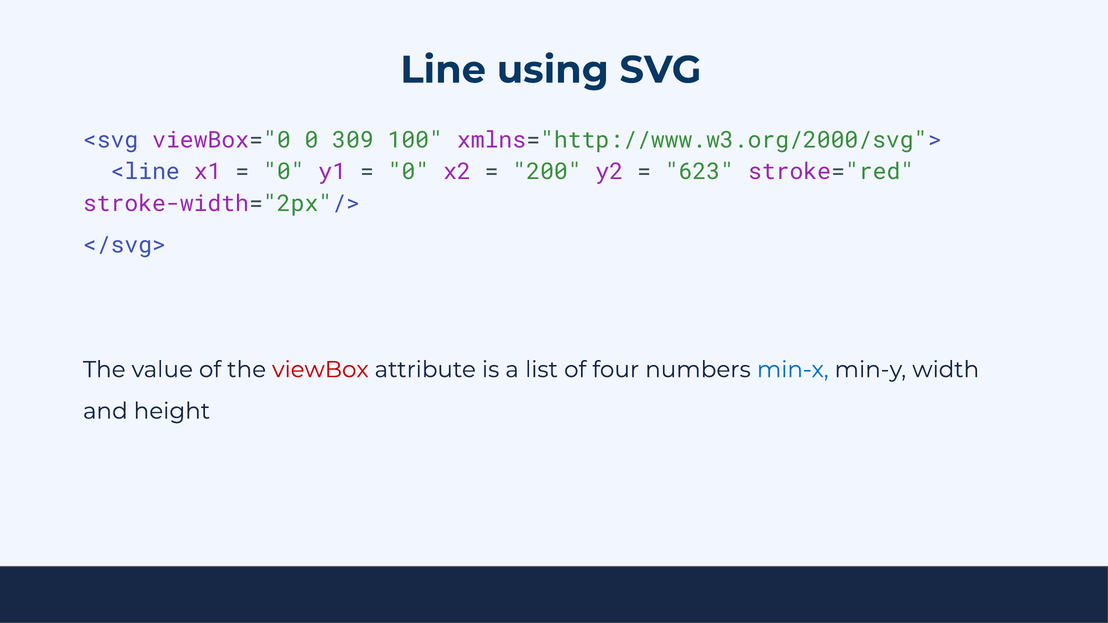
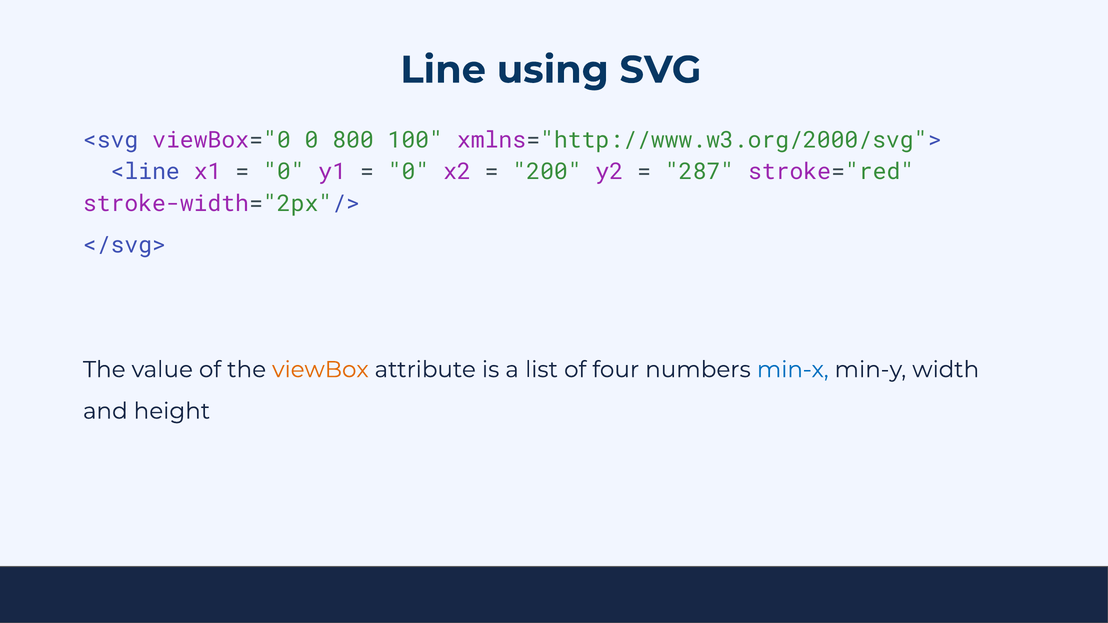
309: 309 -> 800
623: 623 -> 287
viewBox colour: red -> orange
